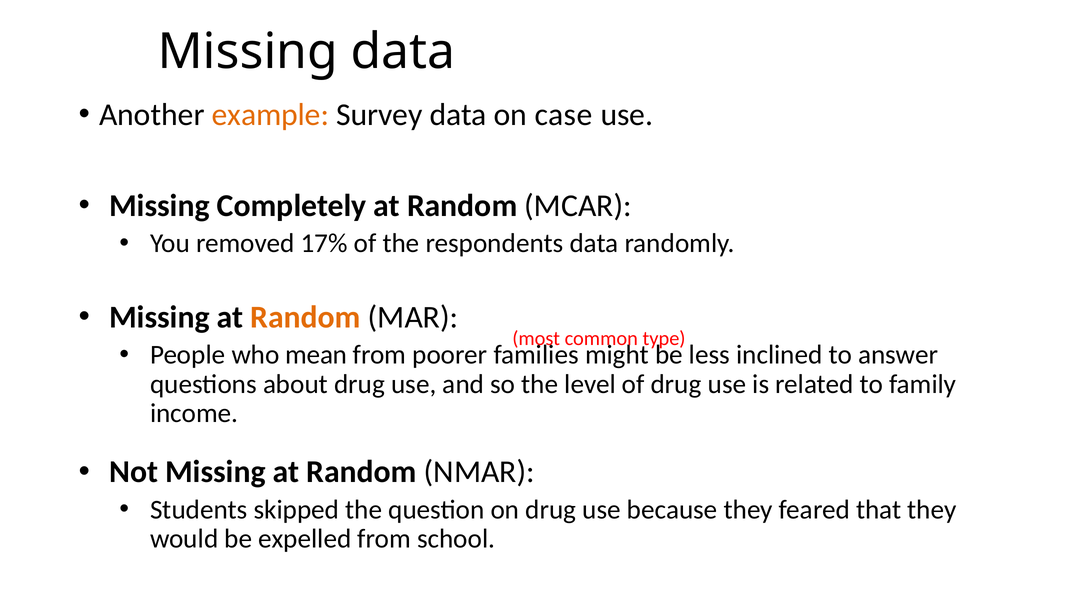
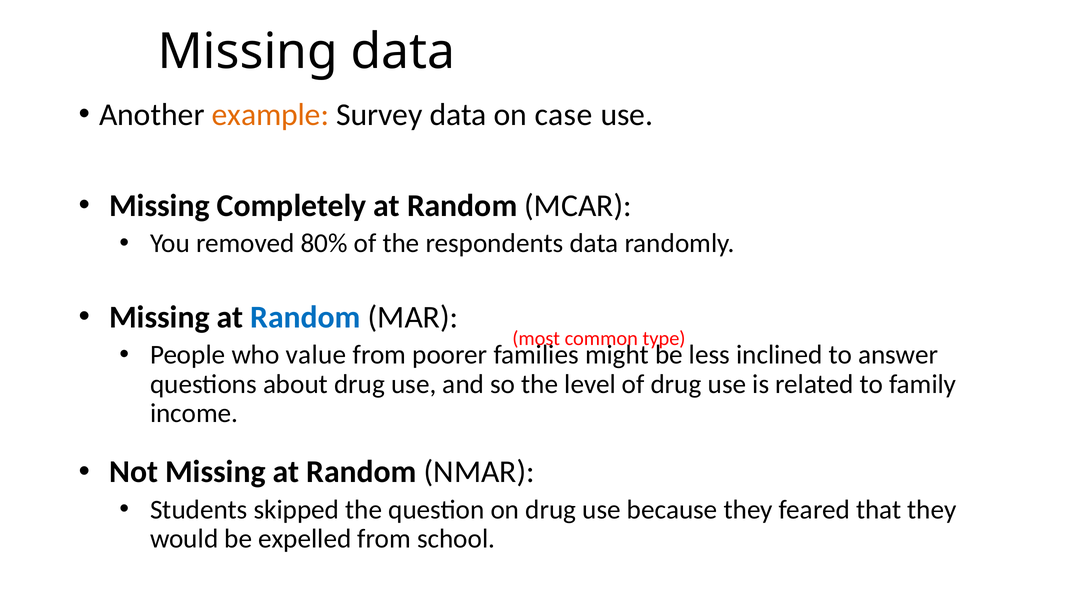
17%: 17% -> 80%
Random at (306, 317) colour: orange -> blue
mean: mean -> value
